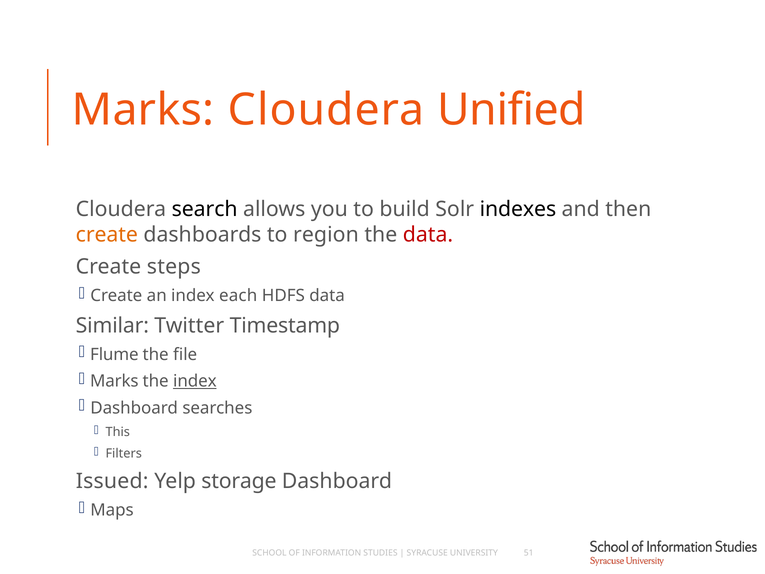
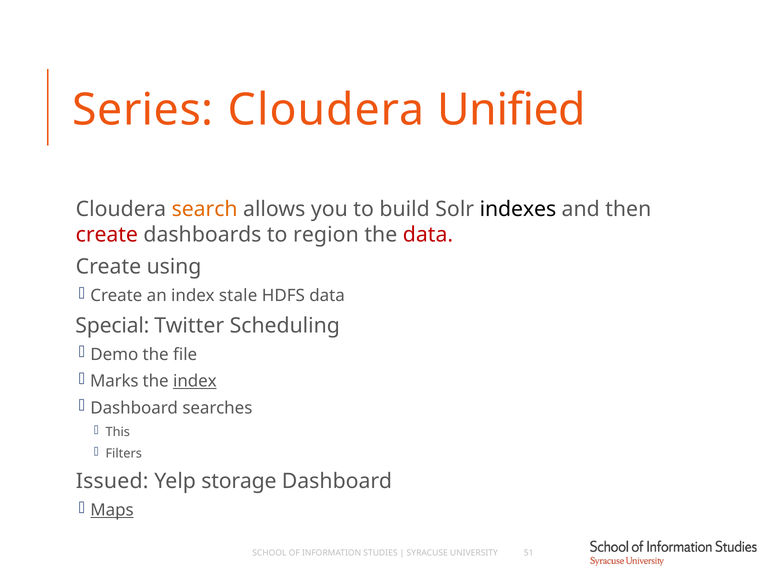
Marks at (143, 110): Marks -> Series
search colour: black -> orange
create at (107, 235) colour: orange -> red
steps: steps -> using
each: each -> stale
Similar: Similar -> Special
Timestamp: Timestamp -> Scheduling
Flume: Flume -> Demo
Maps underline: none -> present
